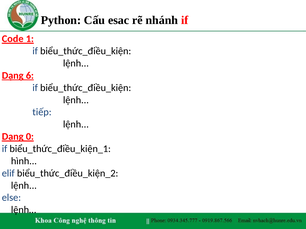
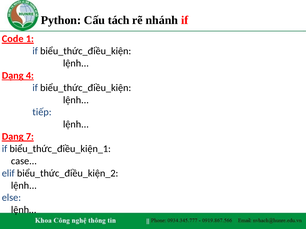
esac: esac -> tách
6: 6 -> 4
0: 0 -> 7
hình: hình -> case
